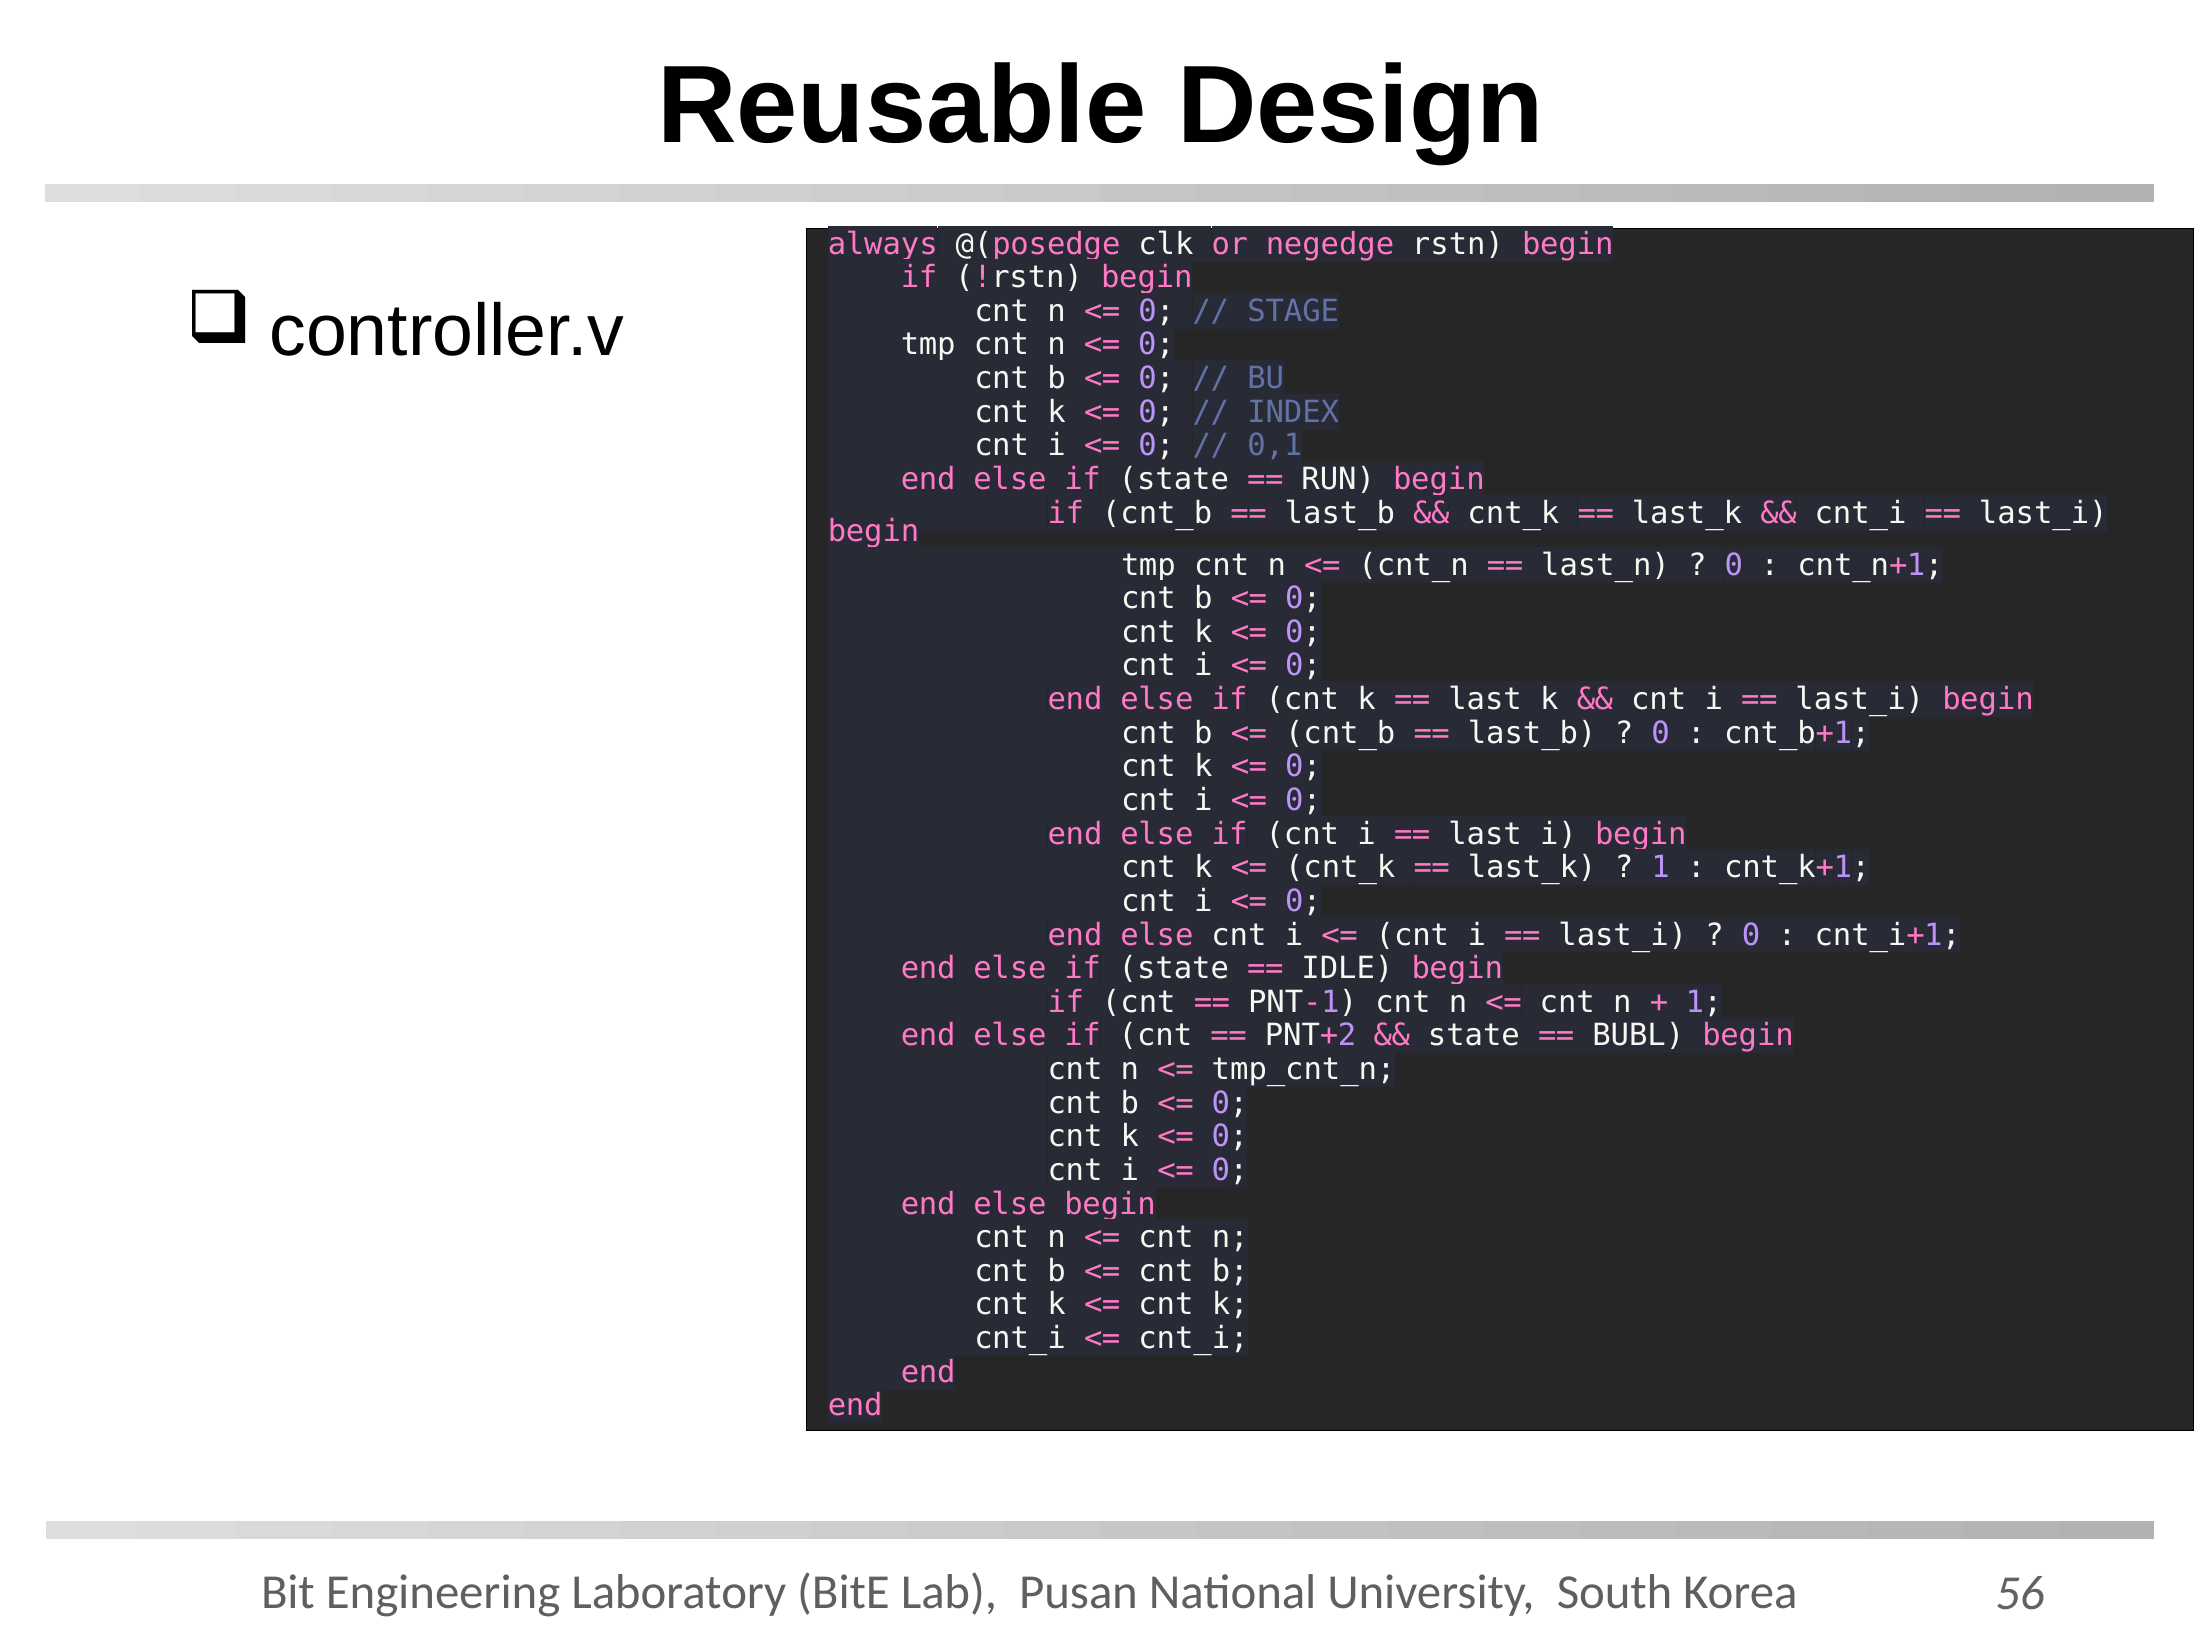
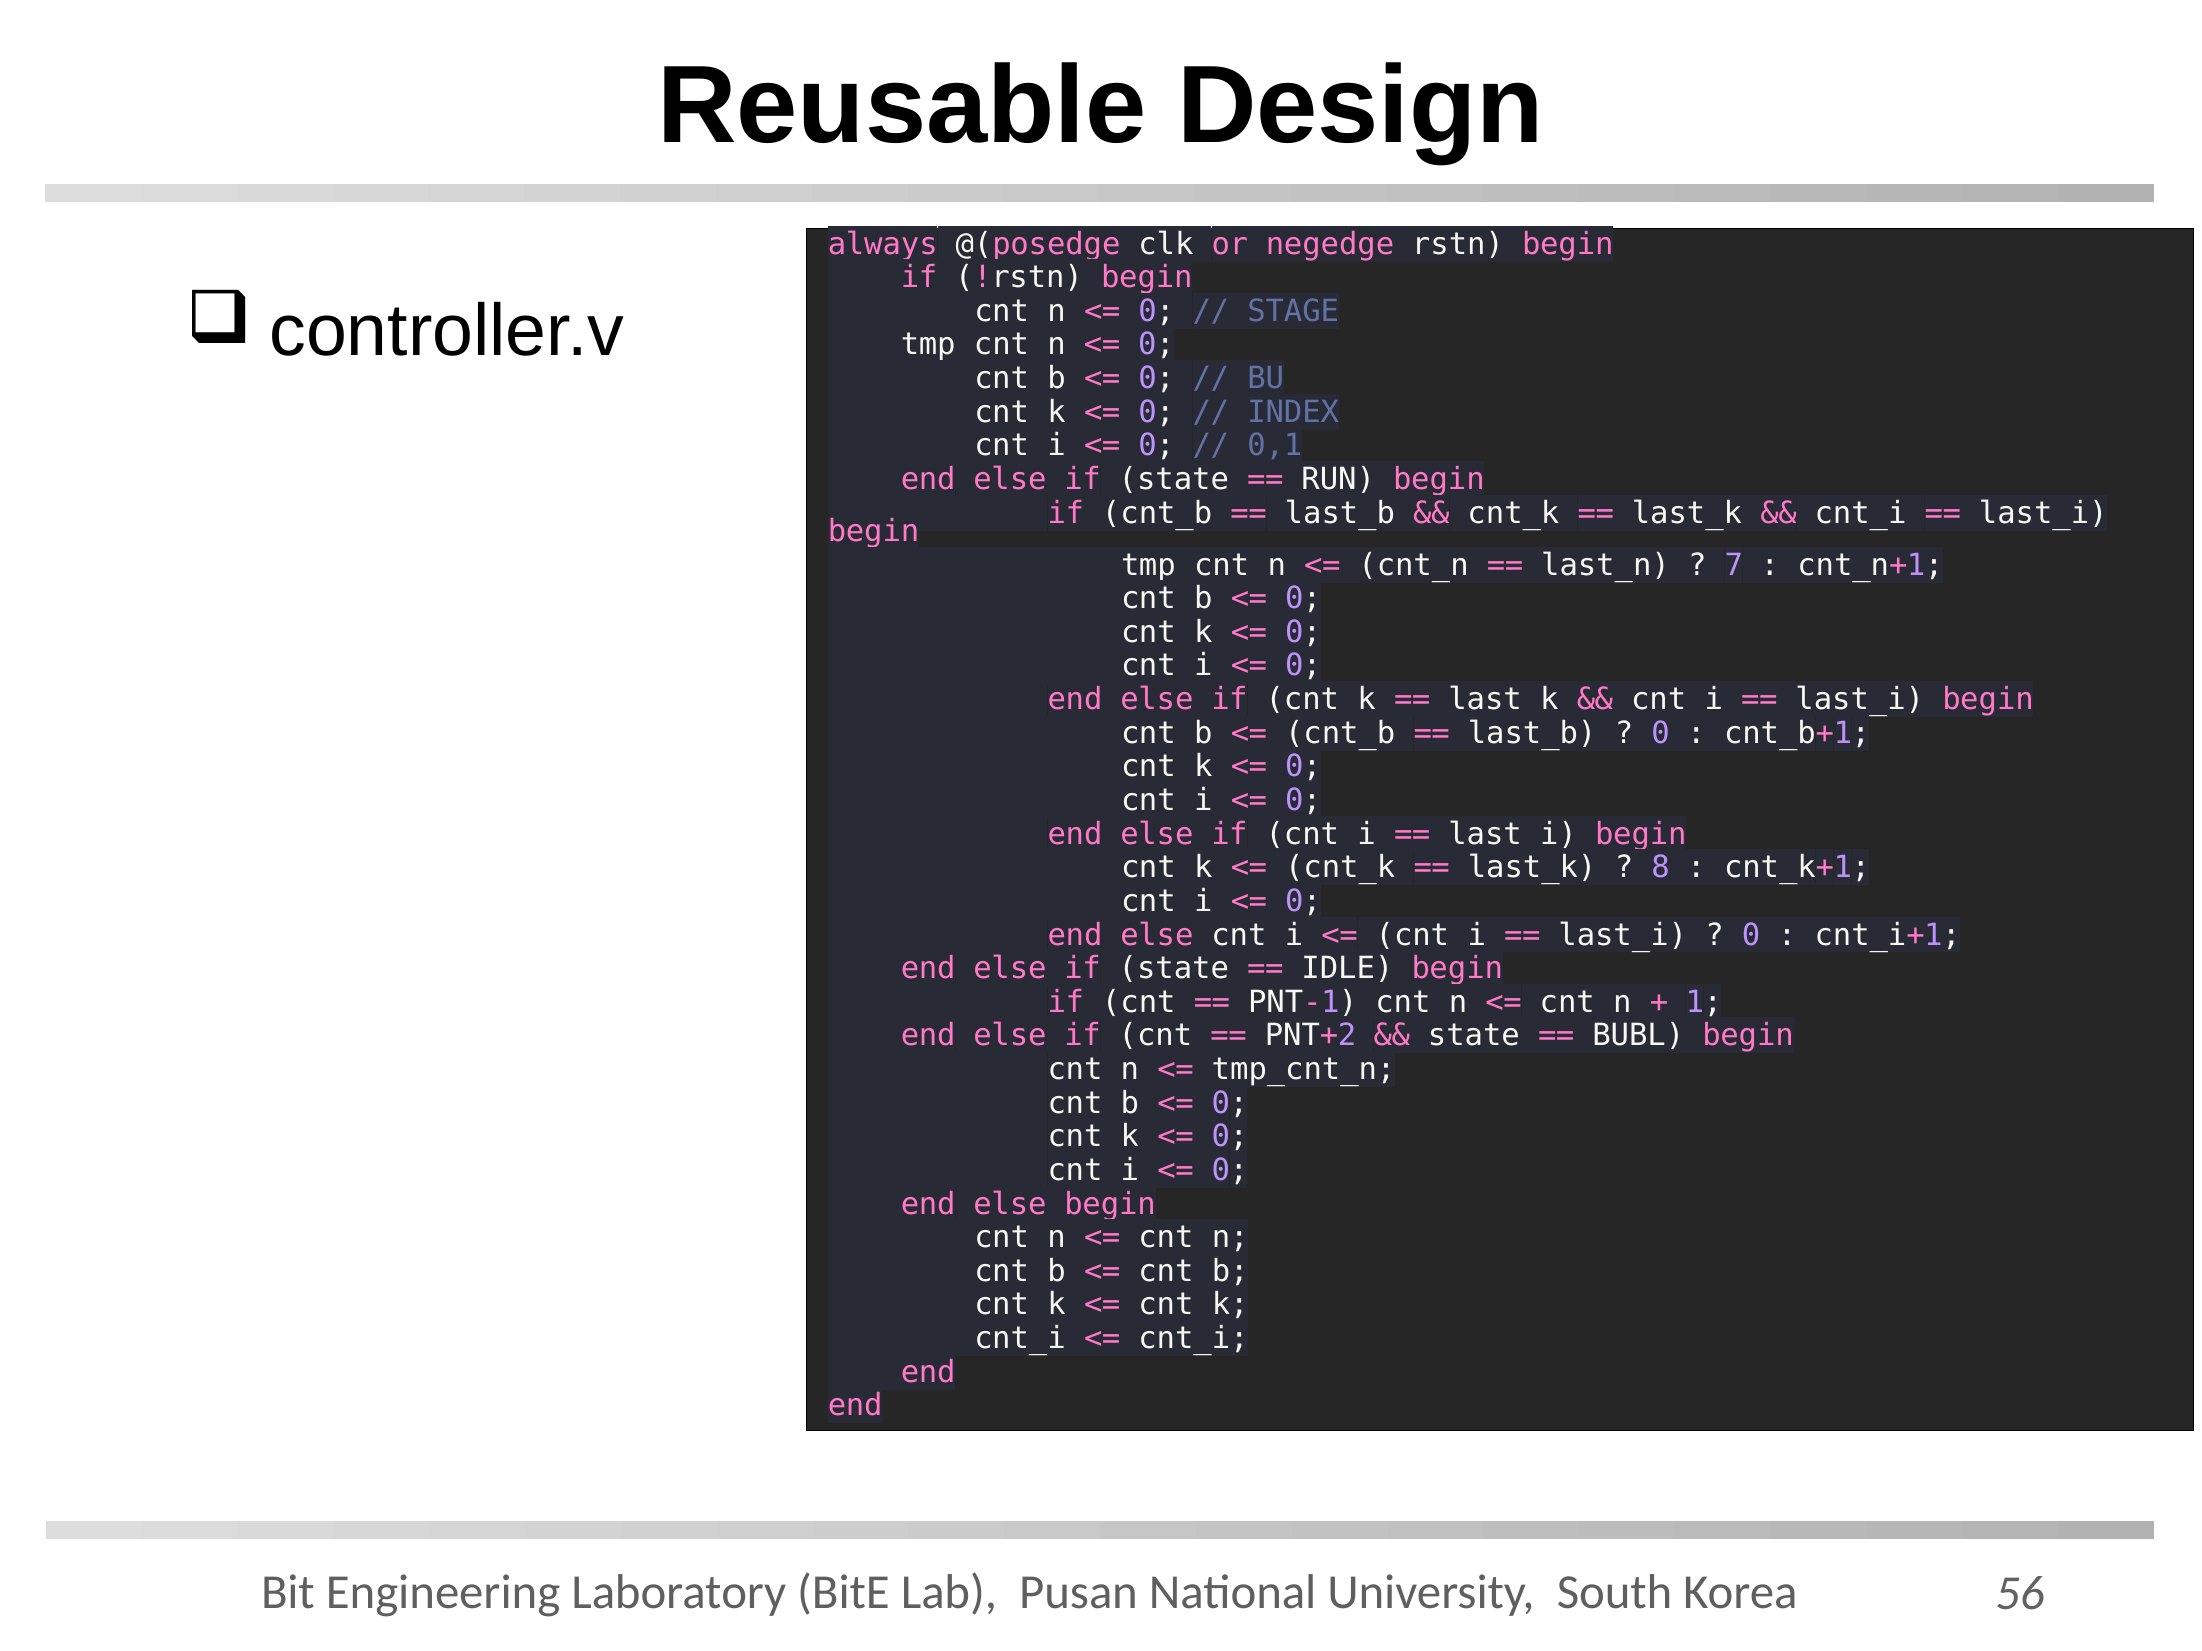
0 at (1734, 565): 0 -> 7
1 at (1661, 868): 1 -> 8
